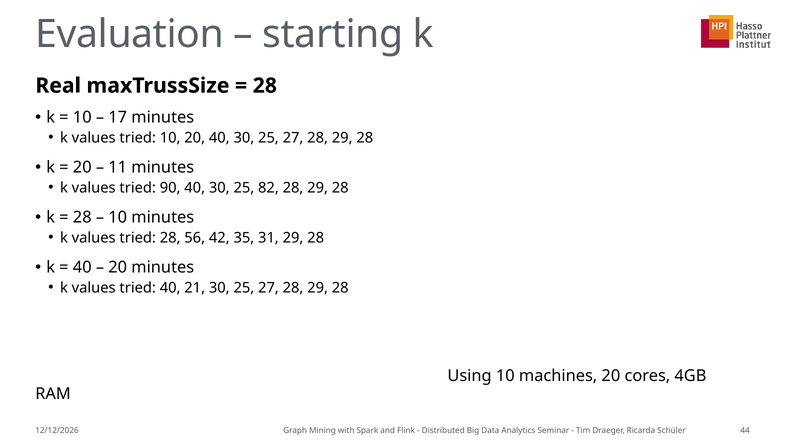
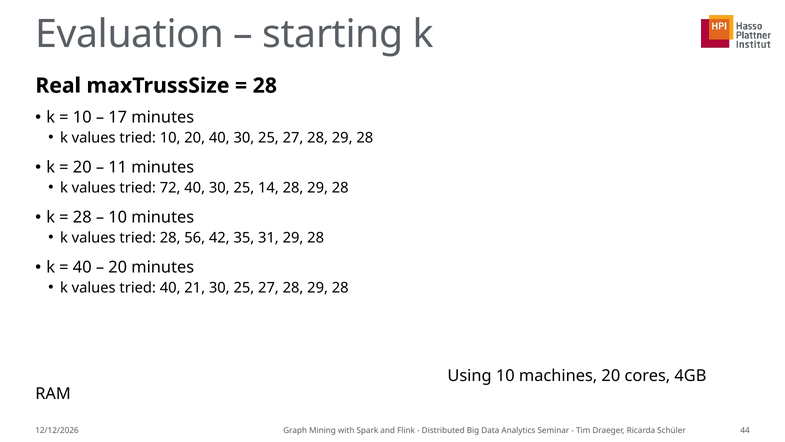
90: 90 -> 72
82: 82 -> 14
